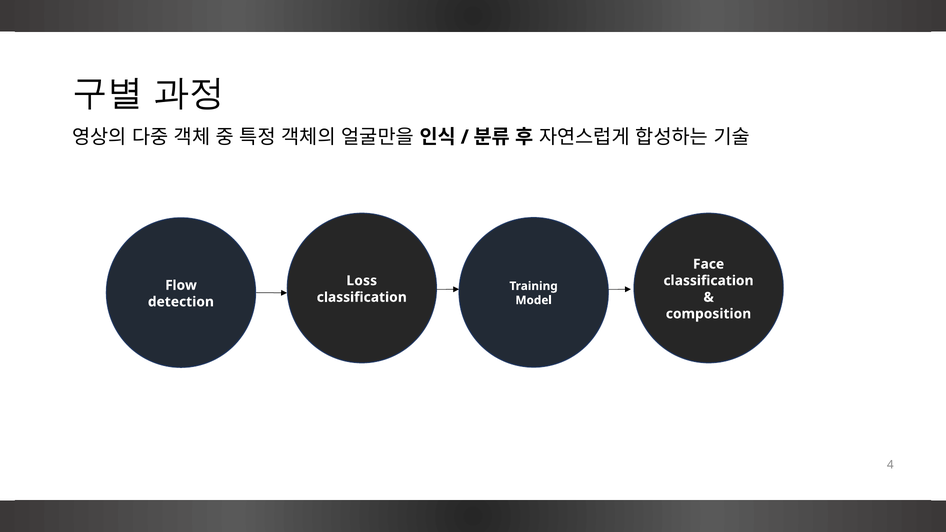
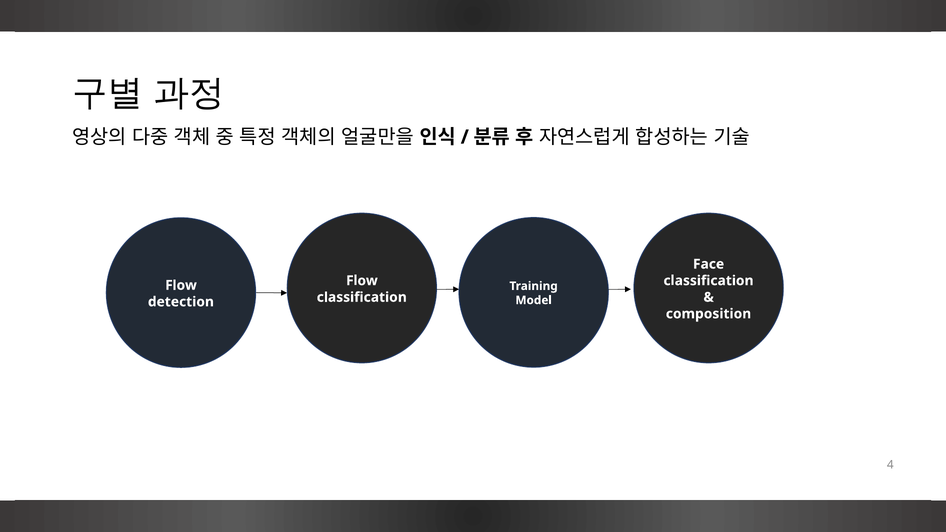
Loss at (362, 281): Loss -> Flow
